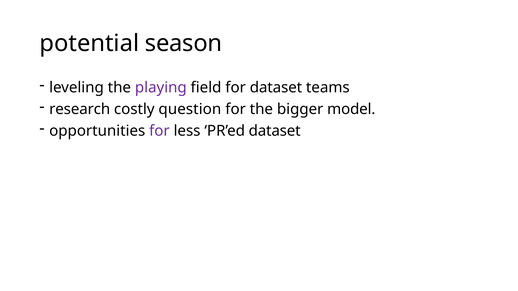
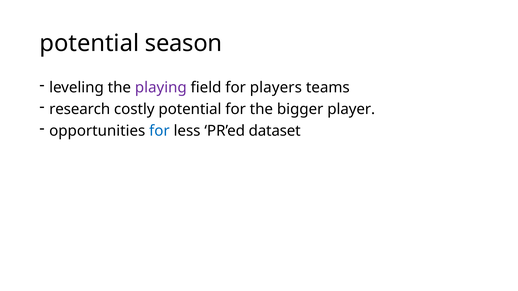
for dataset: dataset -> players
costly question: question -> potential
model: model -> player
for at (159, 131) colour: purple -> blue
